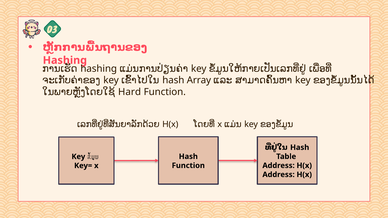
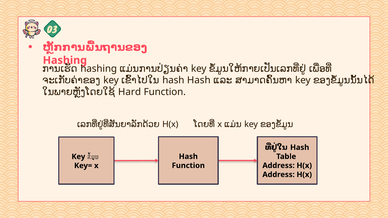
hash Array: Array -> Hash
